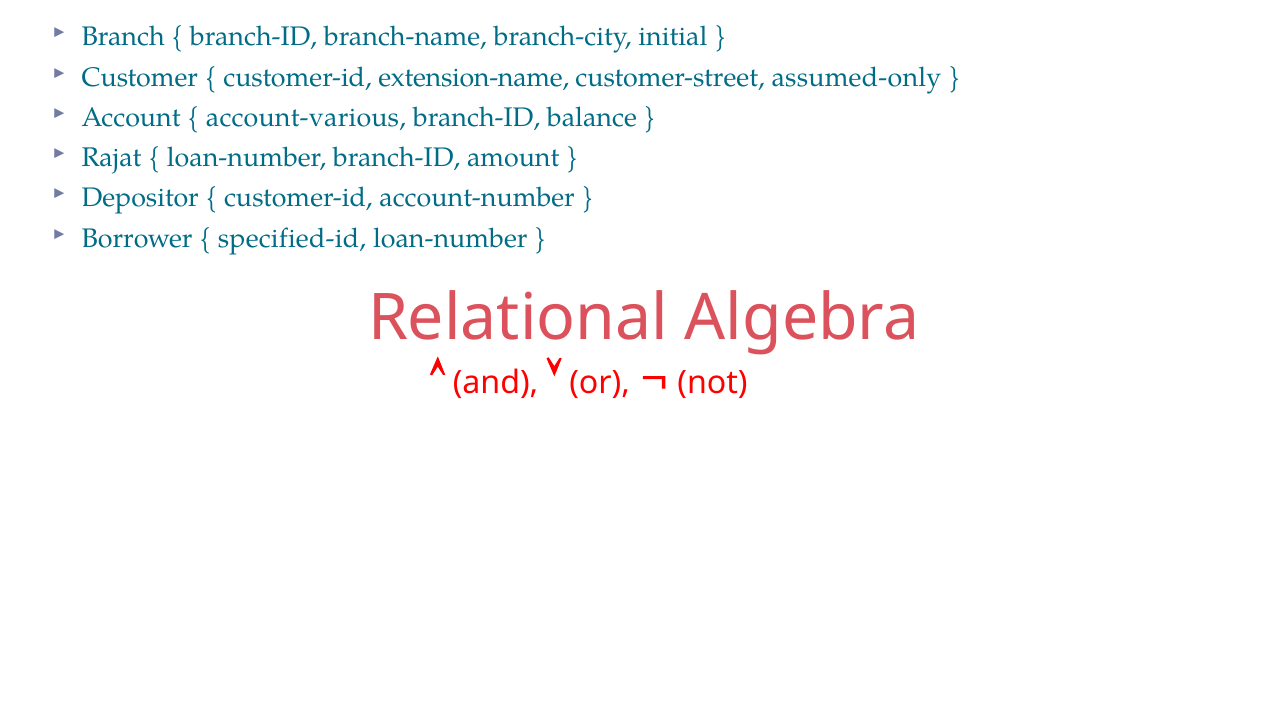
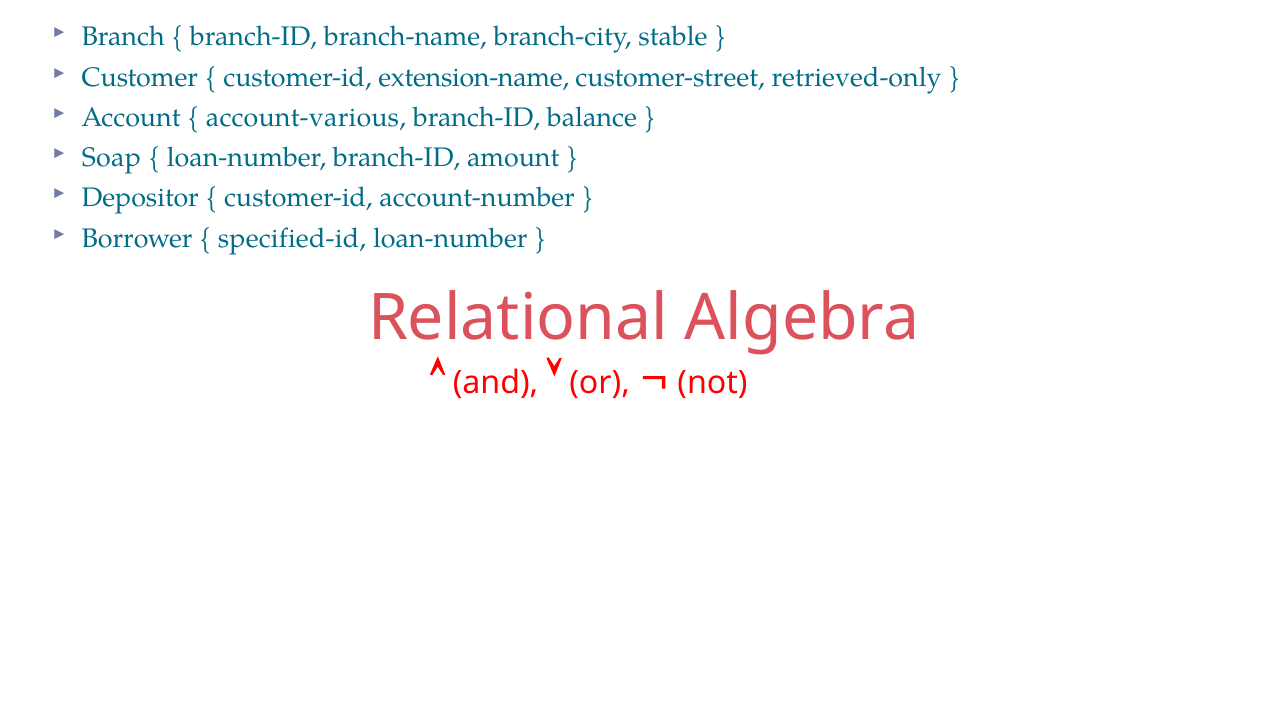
initial: initial -> stable
assumed-only: assumed-only -> retrieved-only
Rajat: Rajat -> Soap
